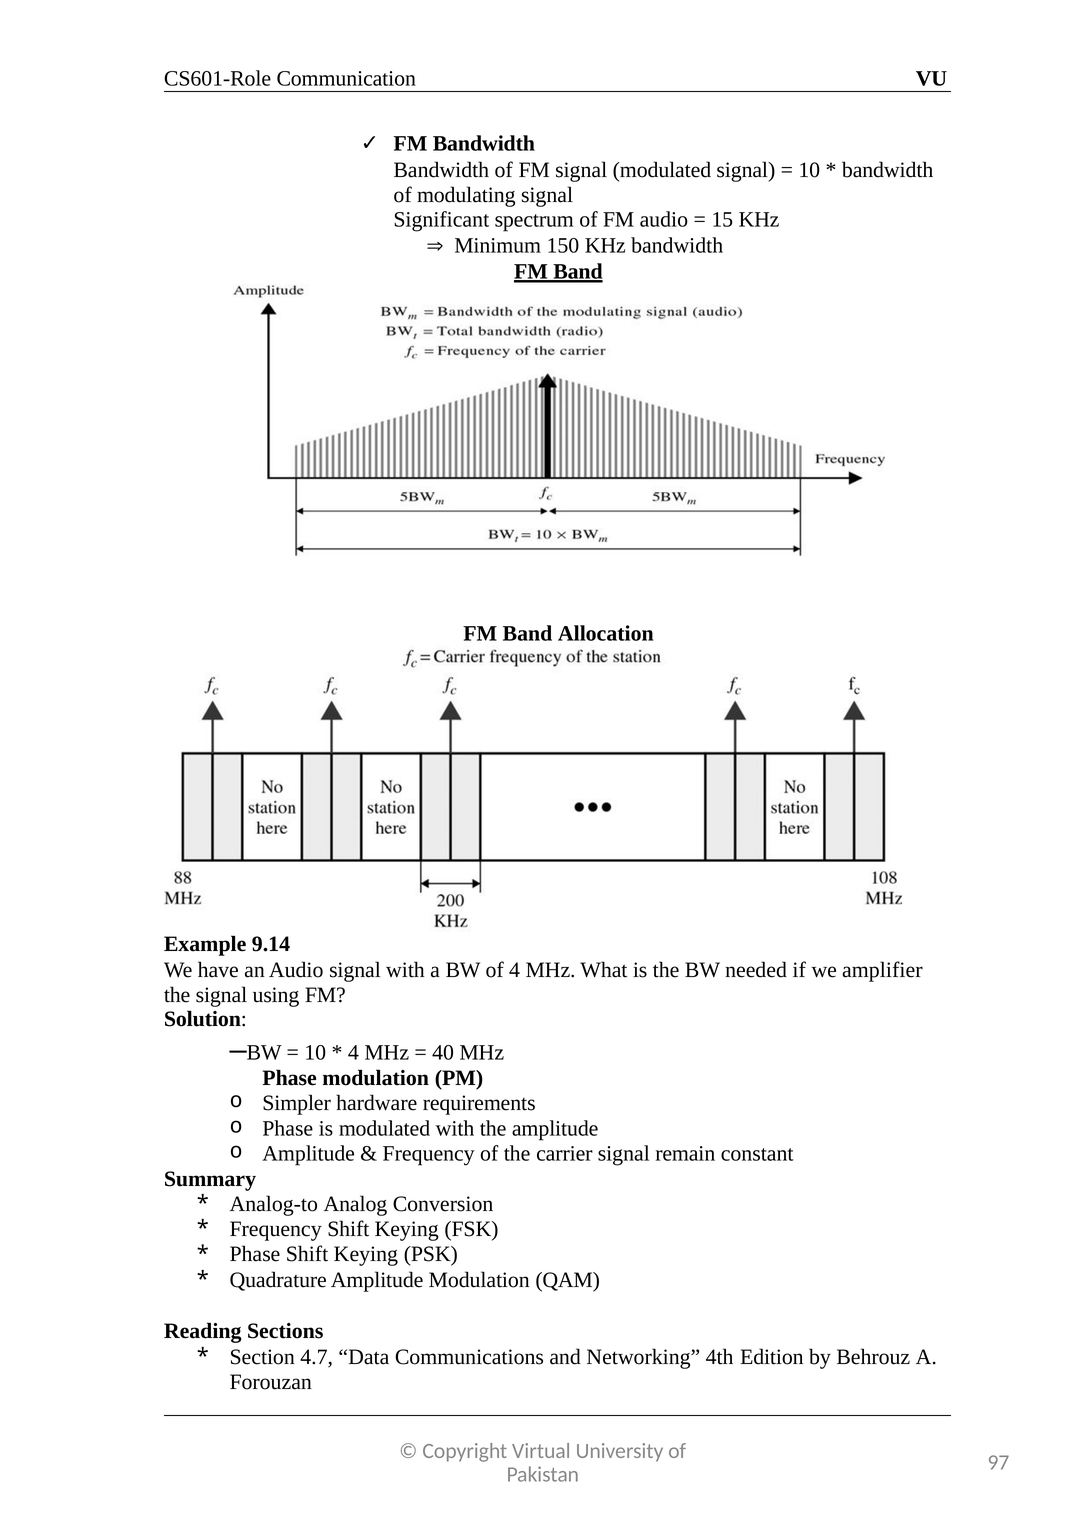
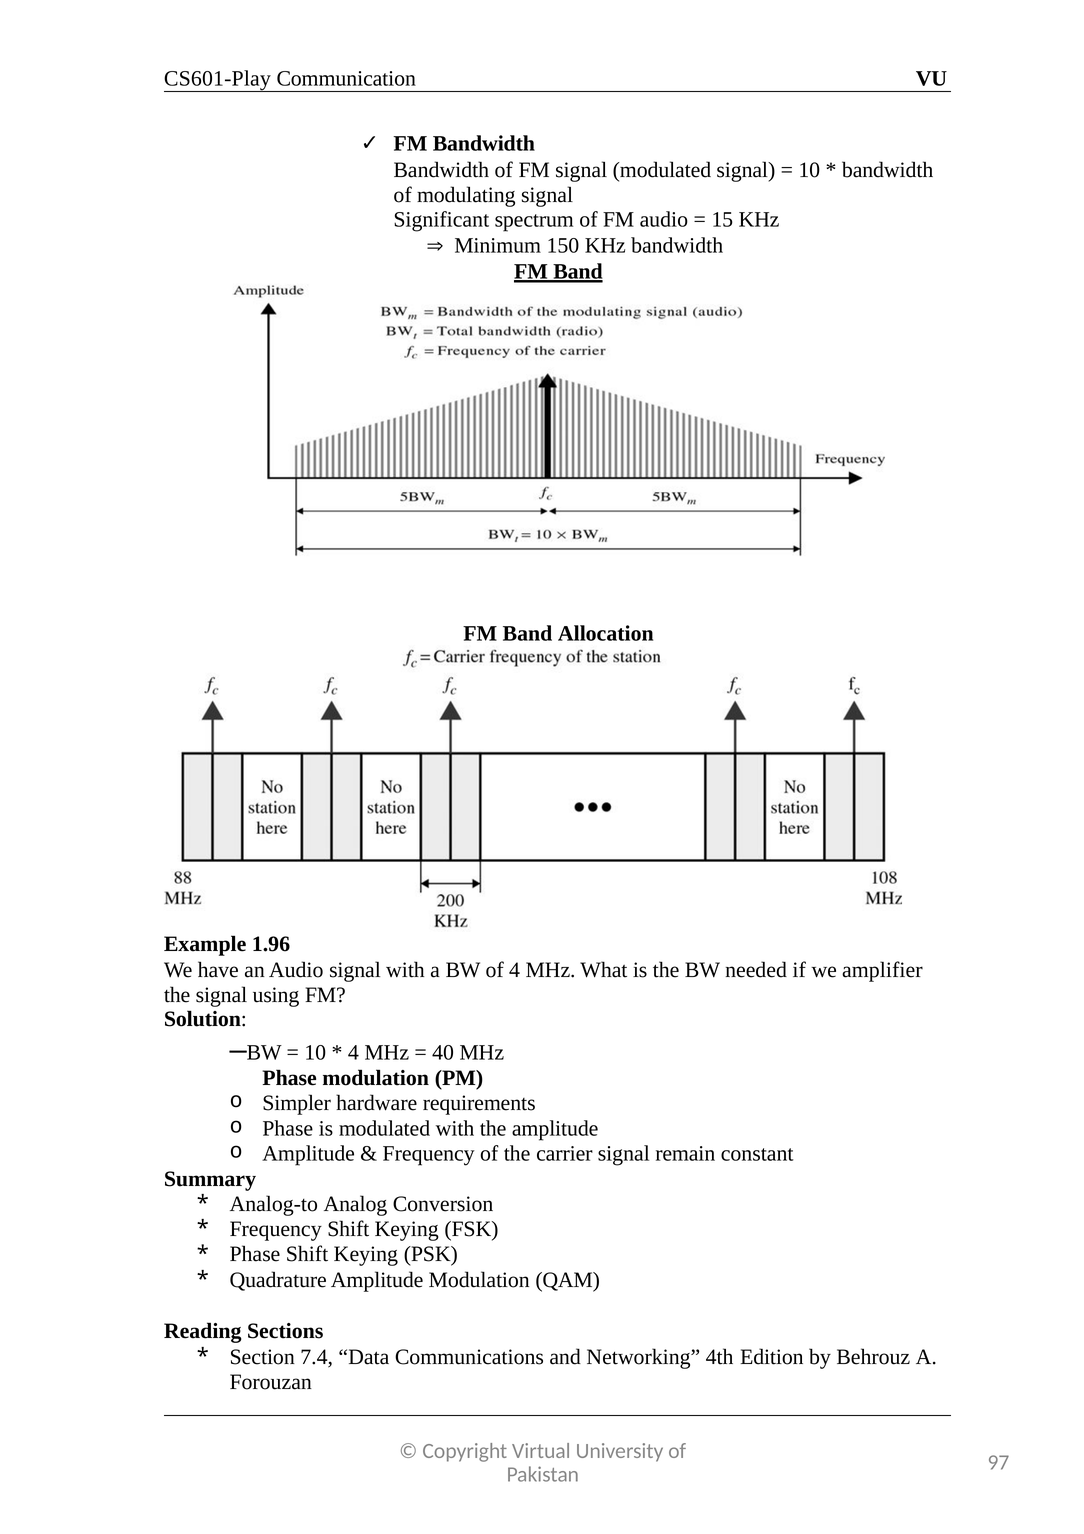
CS601-Role: CS601-Role -> CS601-Play
9.14: 9.14 -> 1.96
4.7: 4.7 -> 7.4
